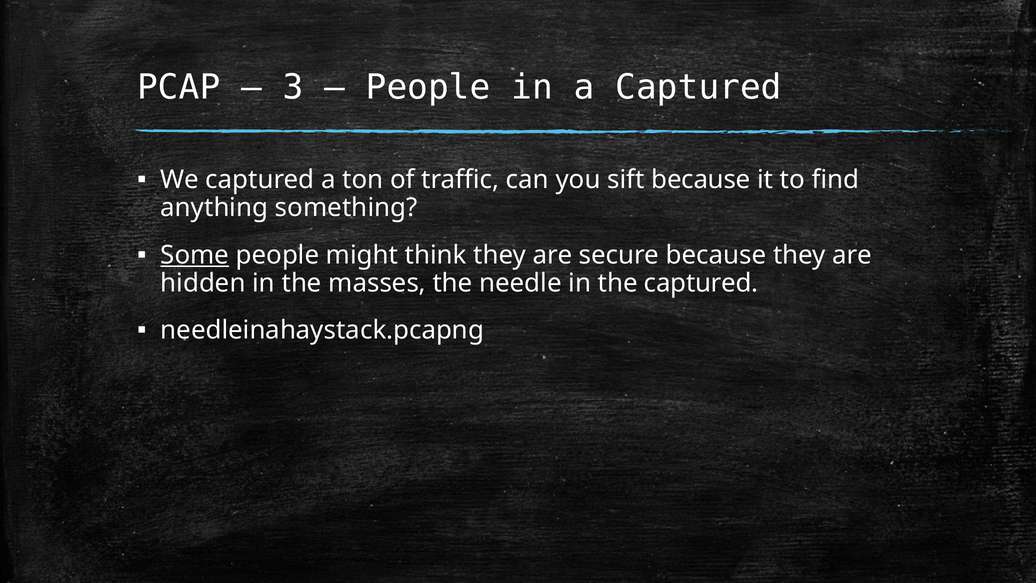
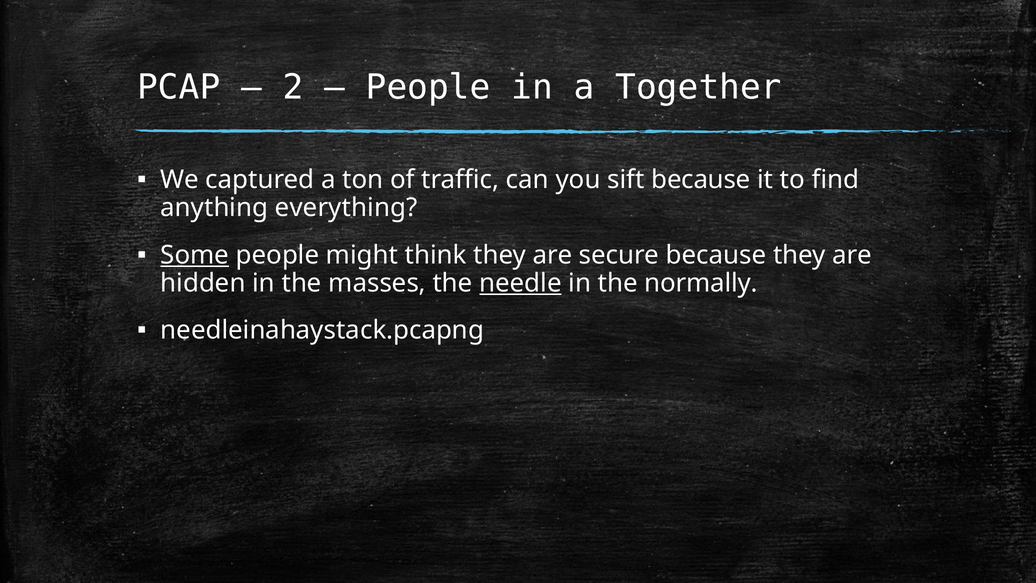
3: 3 -> 2
a Captured: Captured -> Together
something: something -> everything
needle underline: none -> present
the captured: captured -> normally
